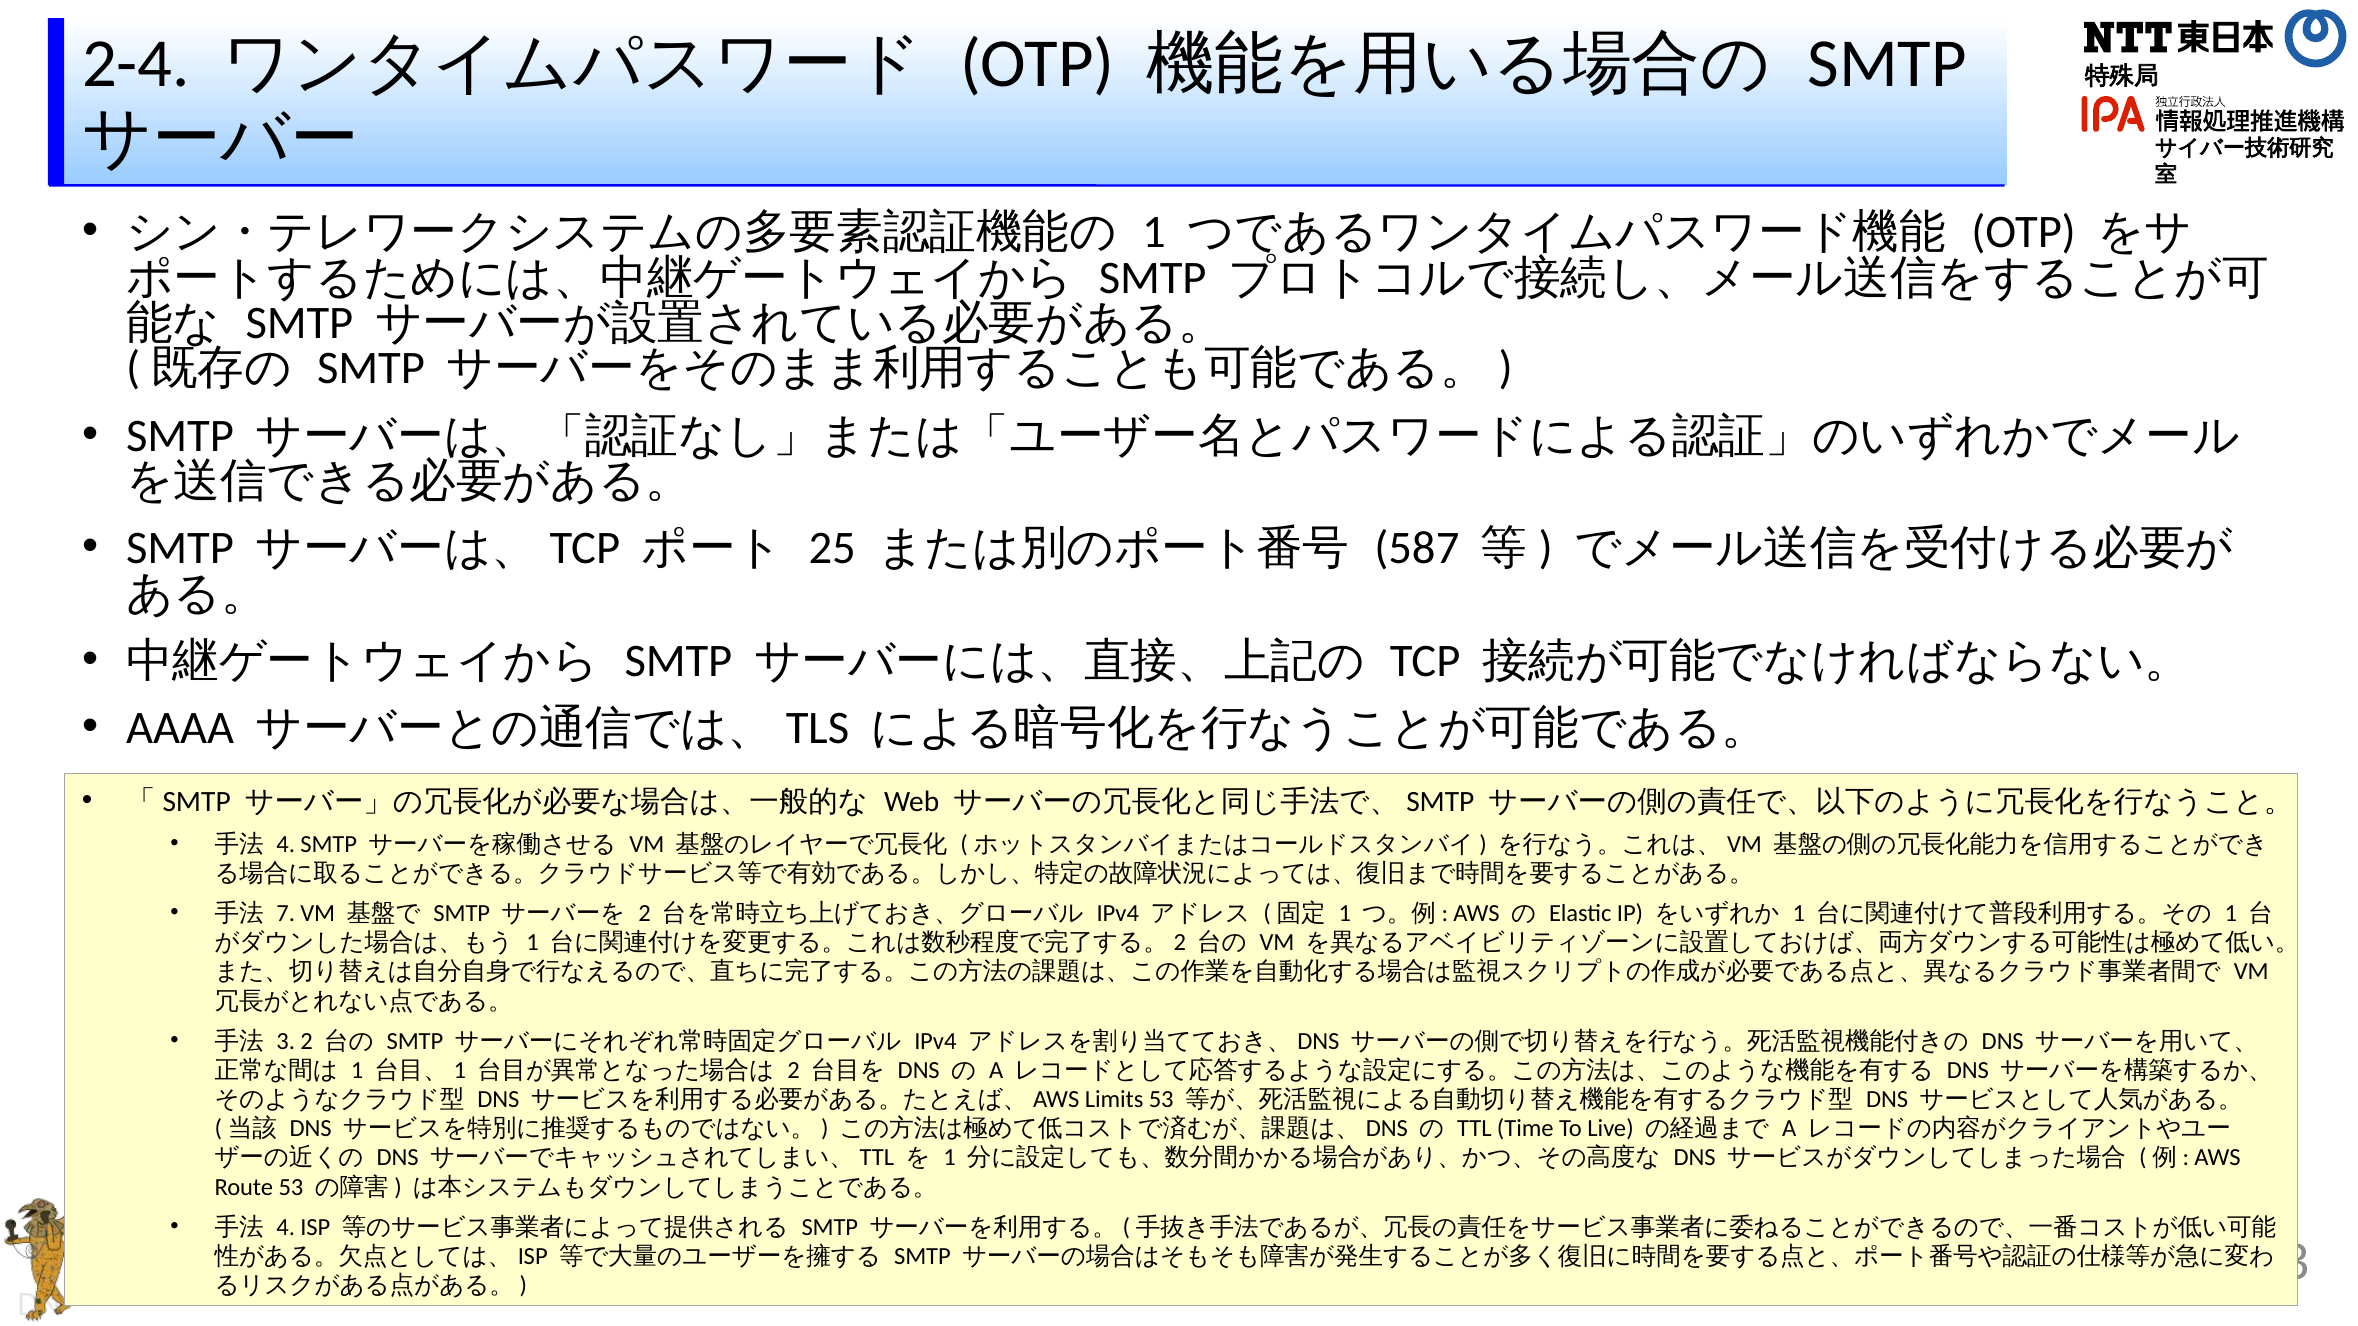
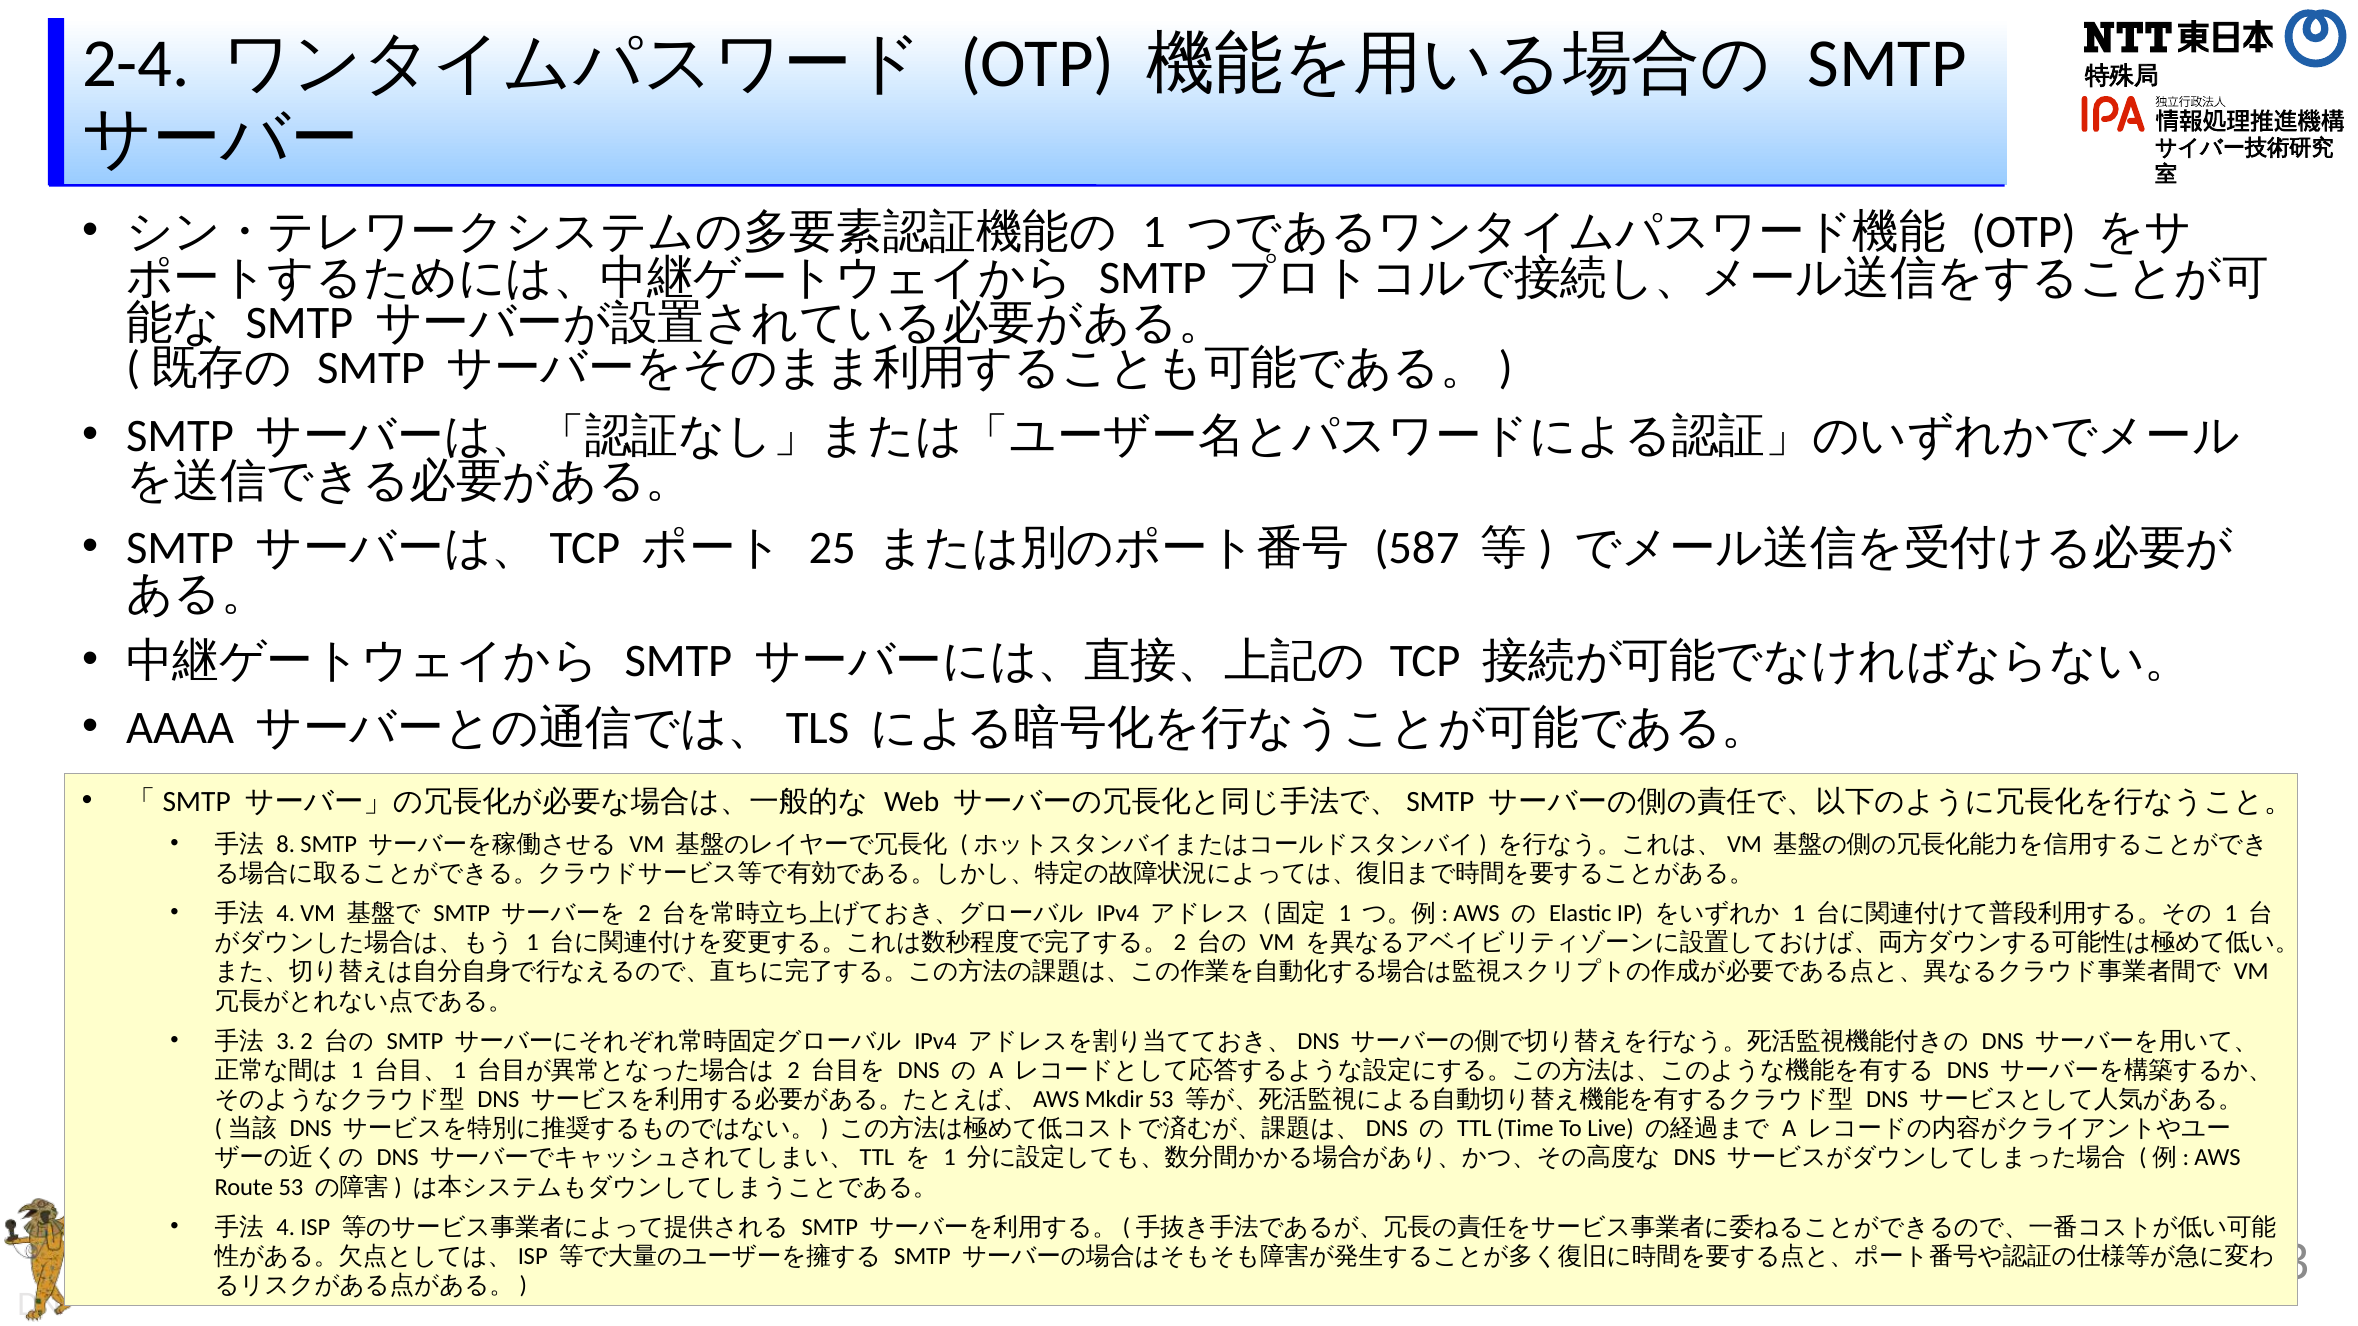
4 at (286, 844): 4 -> 8
7 at (286, 914): 7 -> 4
Limits: Limits -> Mkdir
